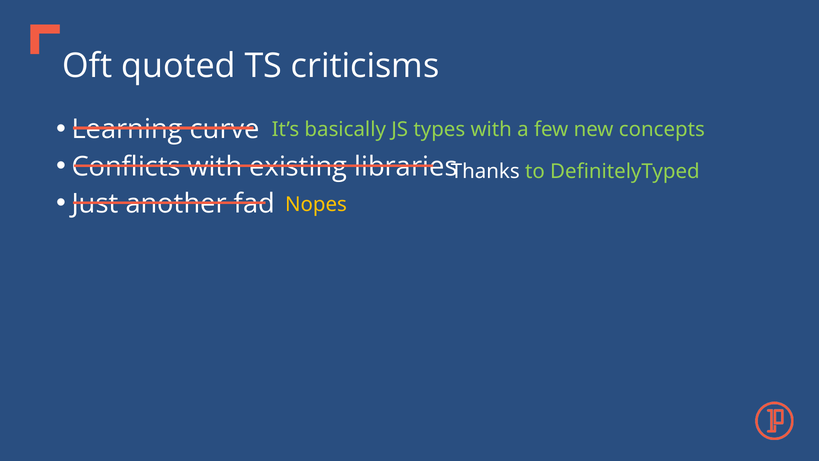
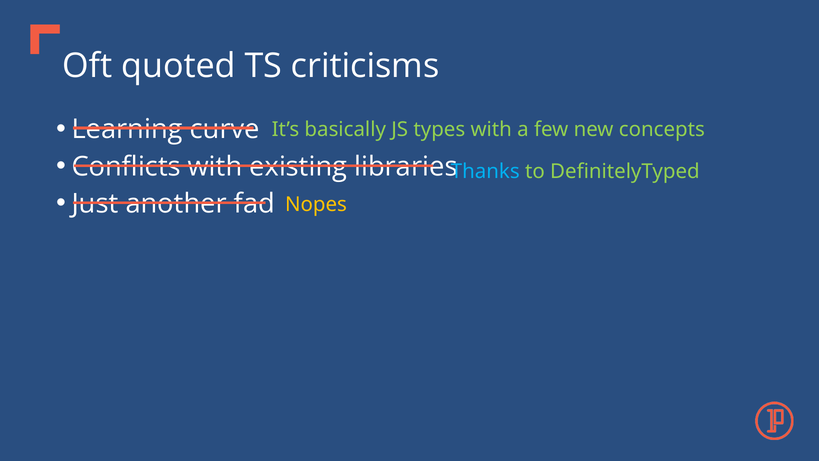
Thanks colour: white -> light blue
